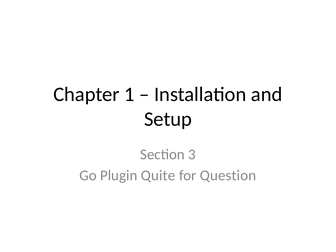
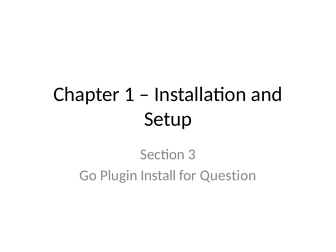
Quite: Quite -> Install
